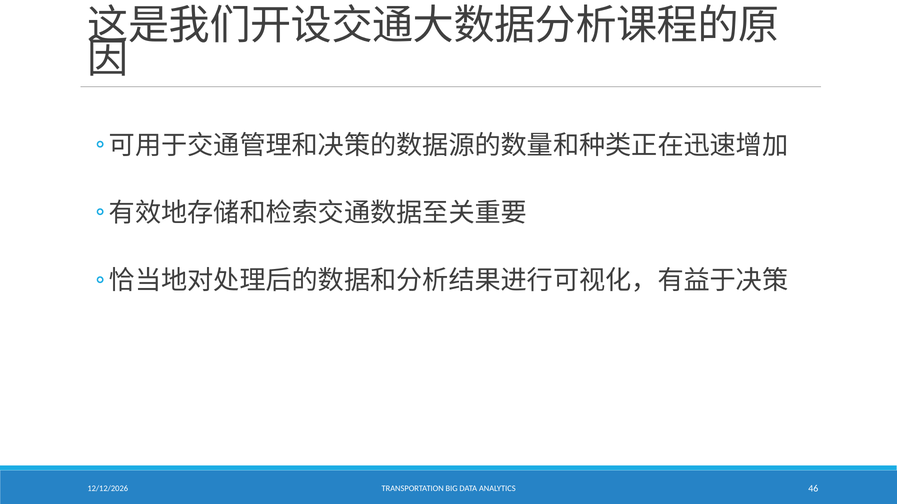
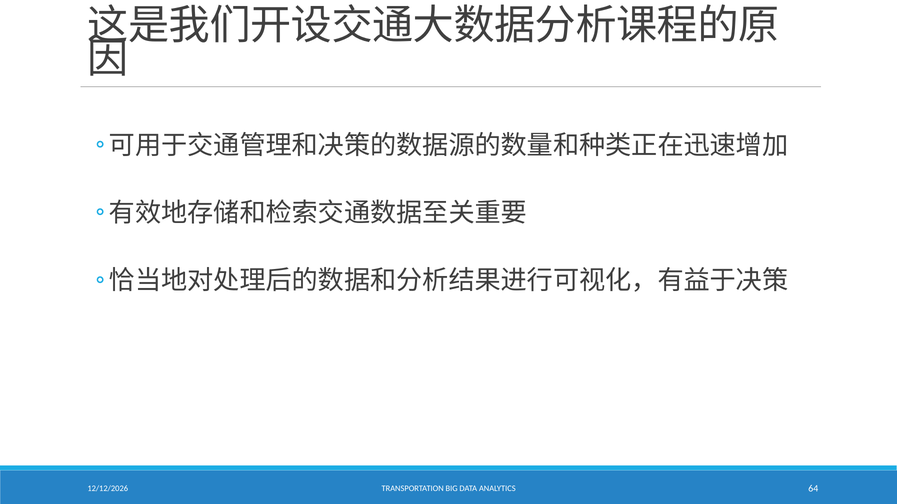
46: 46 -> 64
